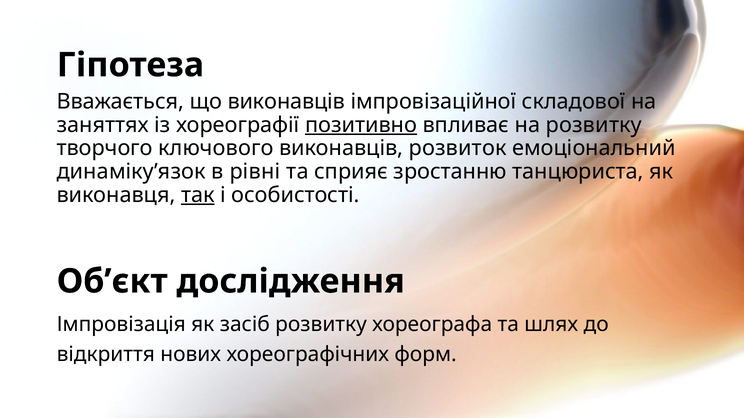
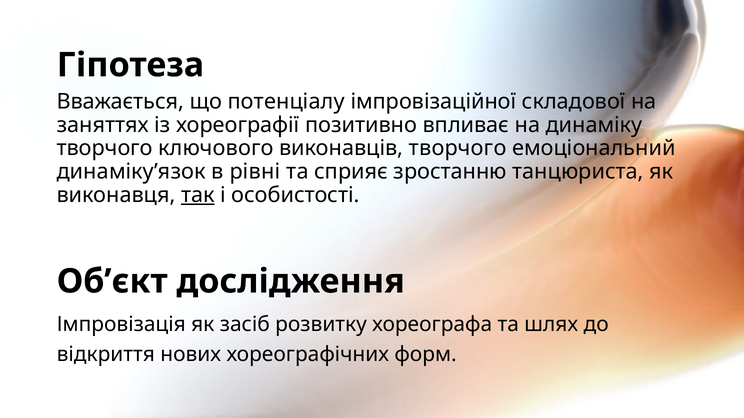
що виконавців: виконавців -> потенціалу
позитивно underline: present -> none
на розвитку: розвитку -> динаміку
виконавців розвиток: розвиток -> творчого
